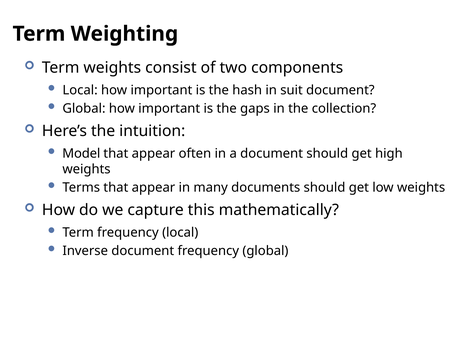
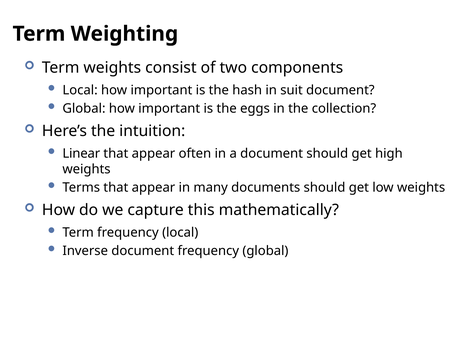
gaps: gaps -> eggs
Model: Model -> Linear
